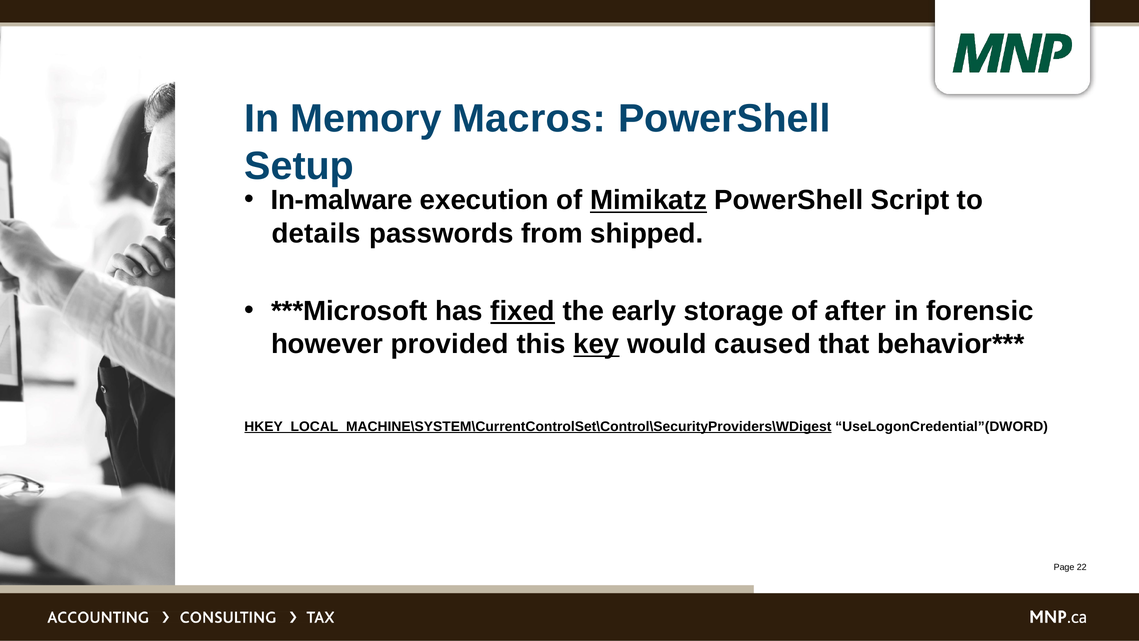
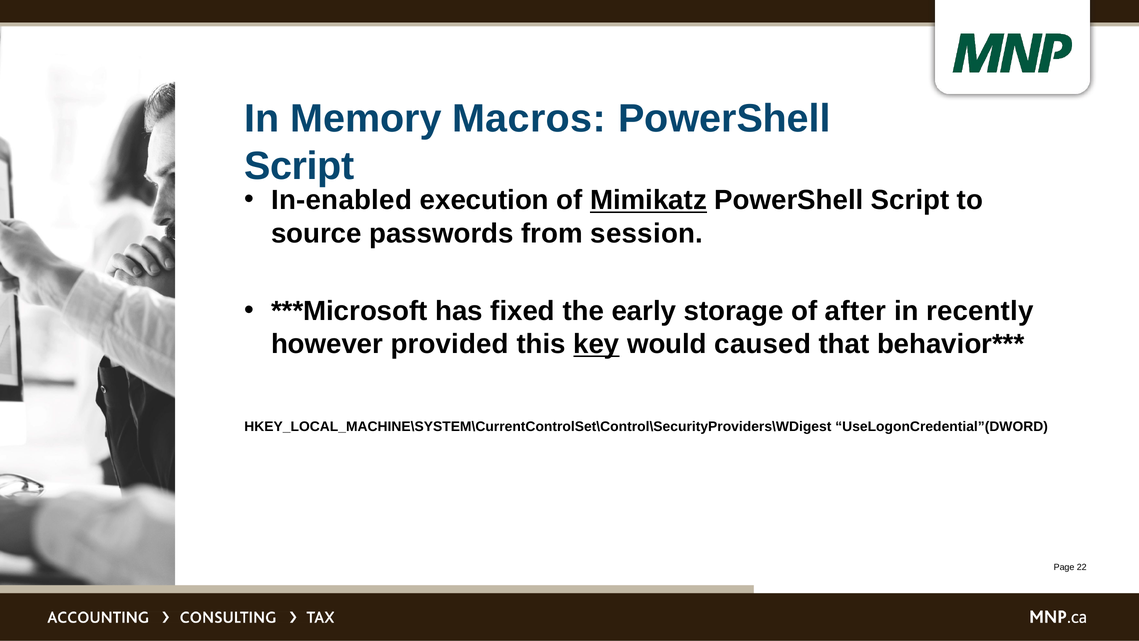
Setup at (299, 166): Setup -> Script
In-malware: In-malware -> In-enabled
details: details -> source
shipped: shipped -> session
fixed underline: present -> none
forensic: forensic -> recently
HKEY_LOCAL_MACHINE\SYSTEM\CurrentControlSet\Control\SecurityProviders\WDigest underline: present -> none
